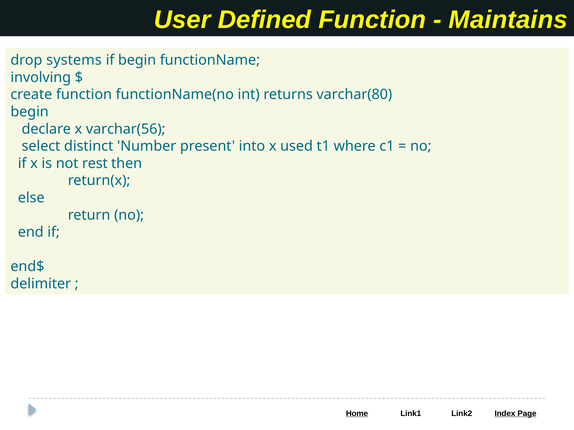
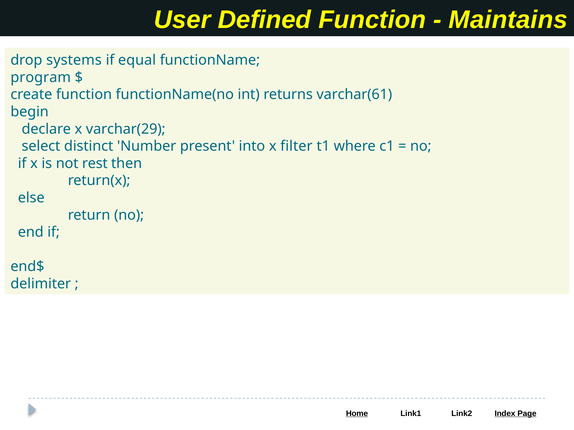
if begin: begin -> equal
involving: involving -> program
varchar(80: varchar(80 -> varchar(61
varchar(56: varchar(56 -> varchar(29
used: used -> filter
